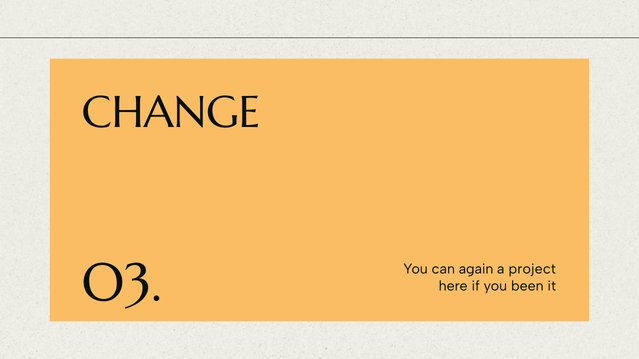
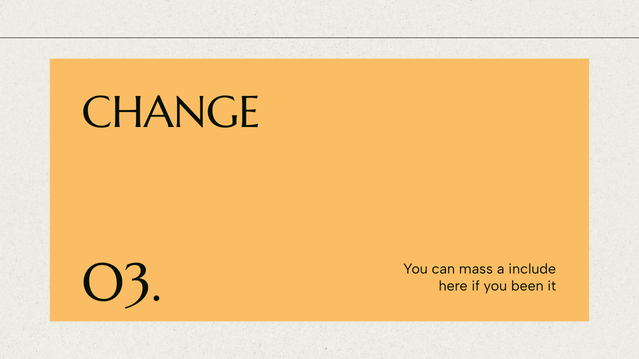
again: again -> mass
project: project -> include
